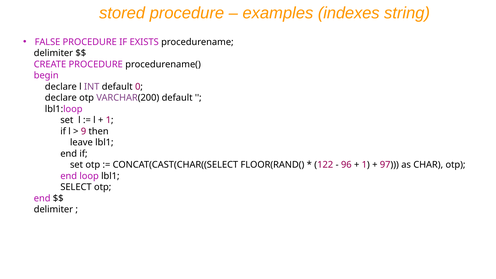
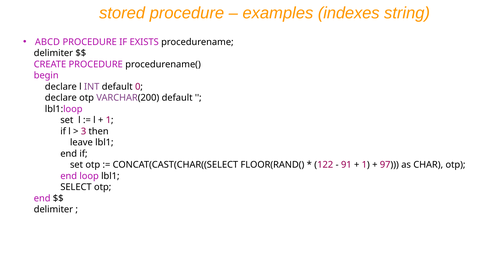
FALSE: FALSE -> ABCD
9: 9 -> 3
96: 96 -> 91
